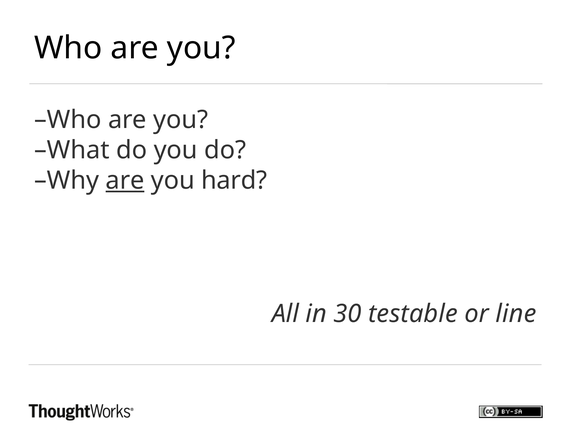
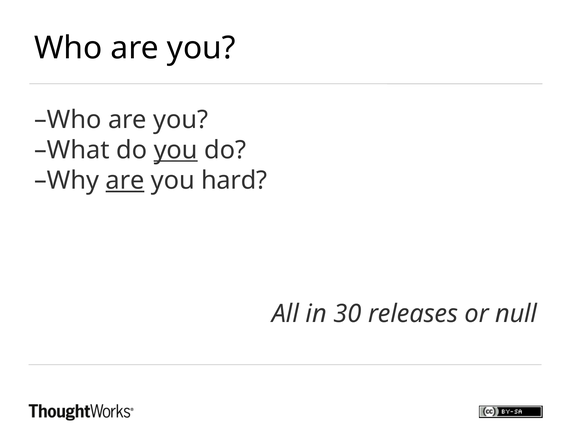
you at (176, 150) underline: none -> present
testable: testable -> releases
line: line -> null
